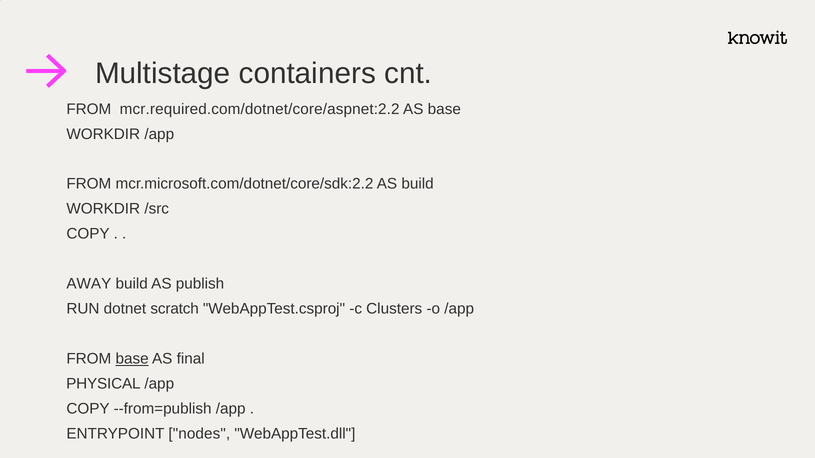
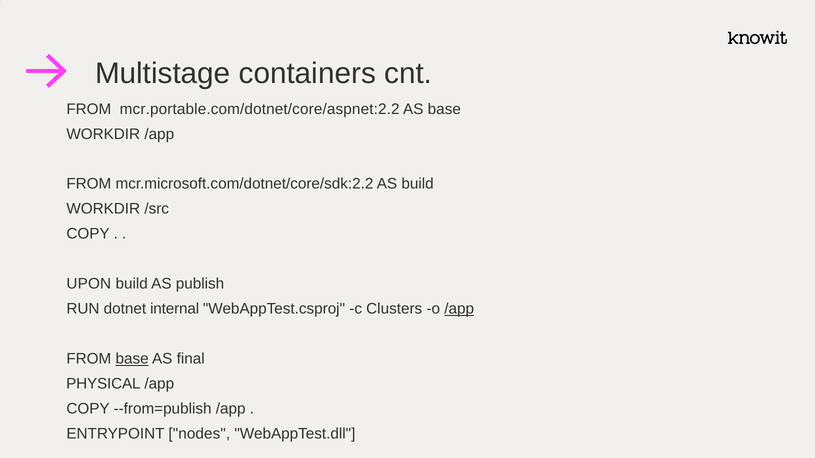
mcr.required.com/dotnet/core/aspnet:2.2: mcr.required.com/dotnet/core/aspnet:2.2 -> mcr.portable.com/dotnet/core/aspnet:2.2
AWAY: AWAY -> UPON
scratch: scratch -> internal
/app at (459, 309) underline: none -> present
